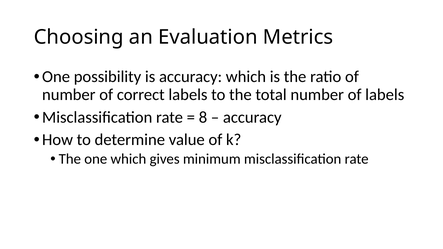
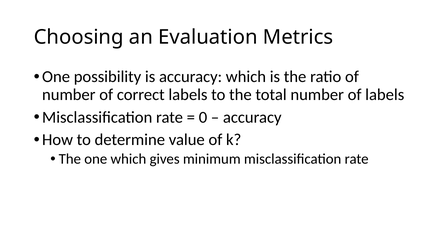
8: 8 -> 0
